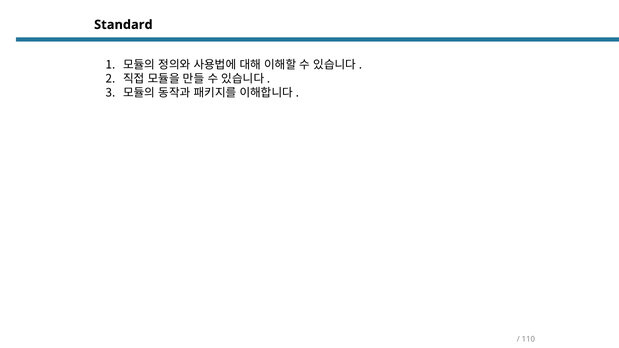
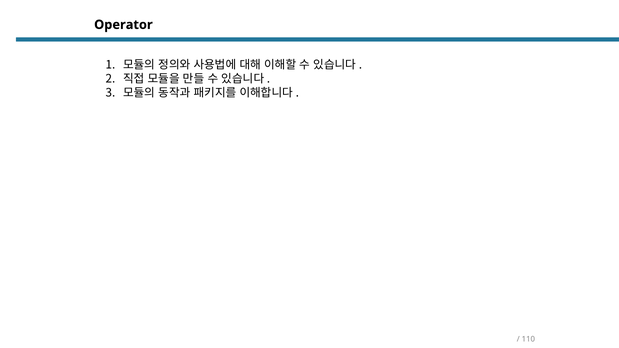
Standard: Standard -> Operator
